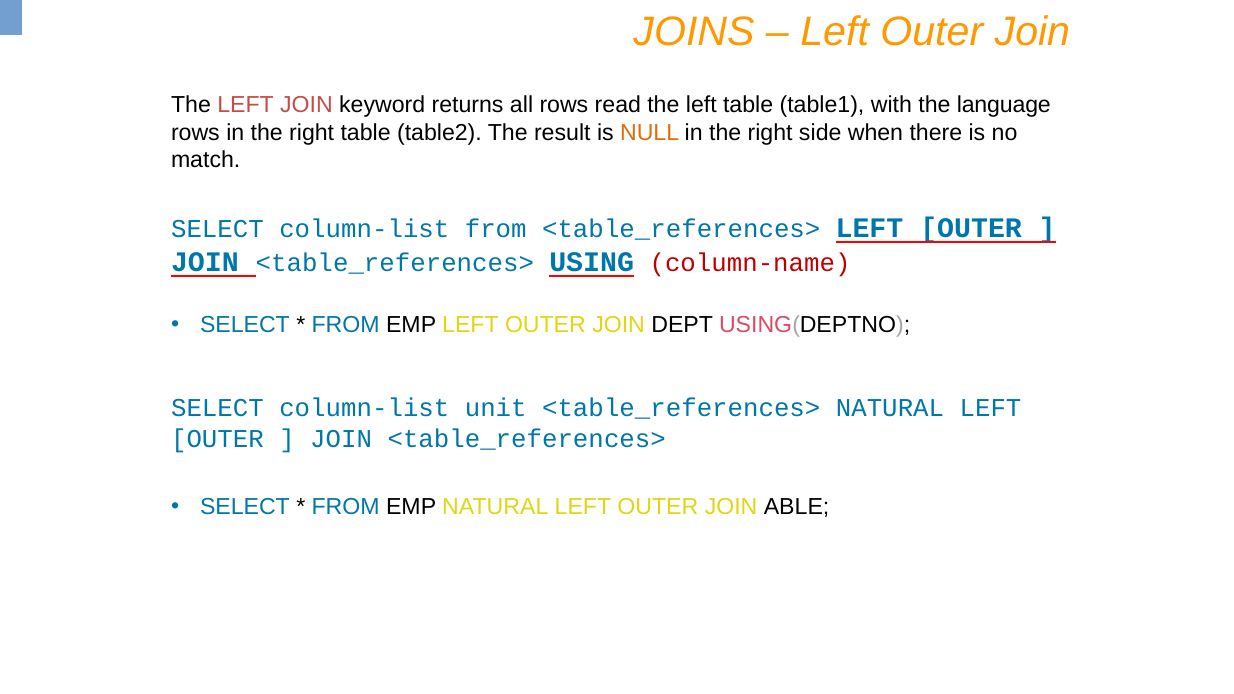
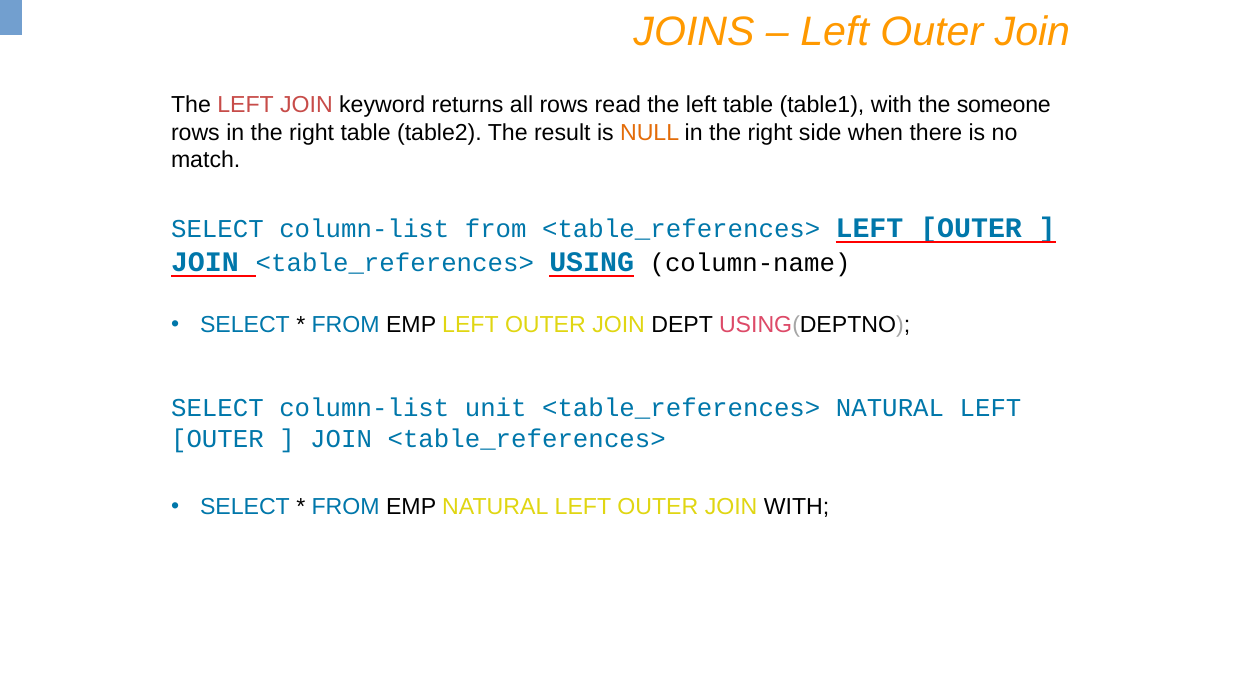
language: language -> someone
column-name colour: red -> black
JOIN ABLE: ABLE -> WITH
